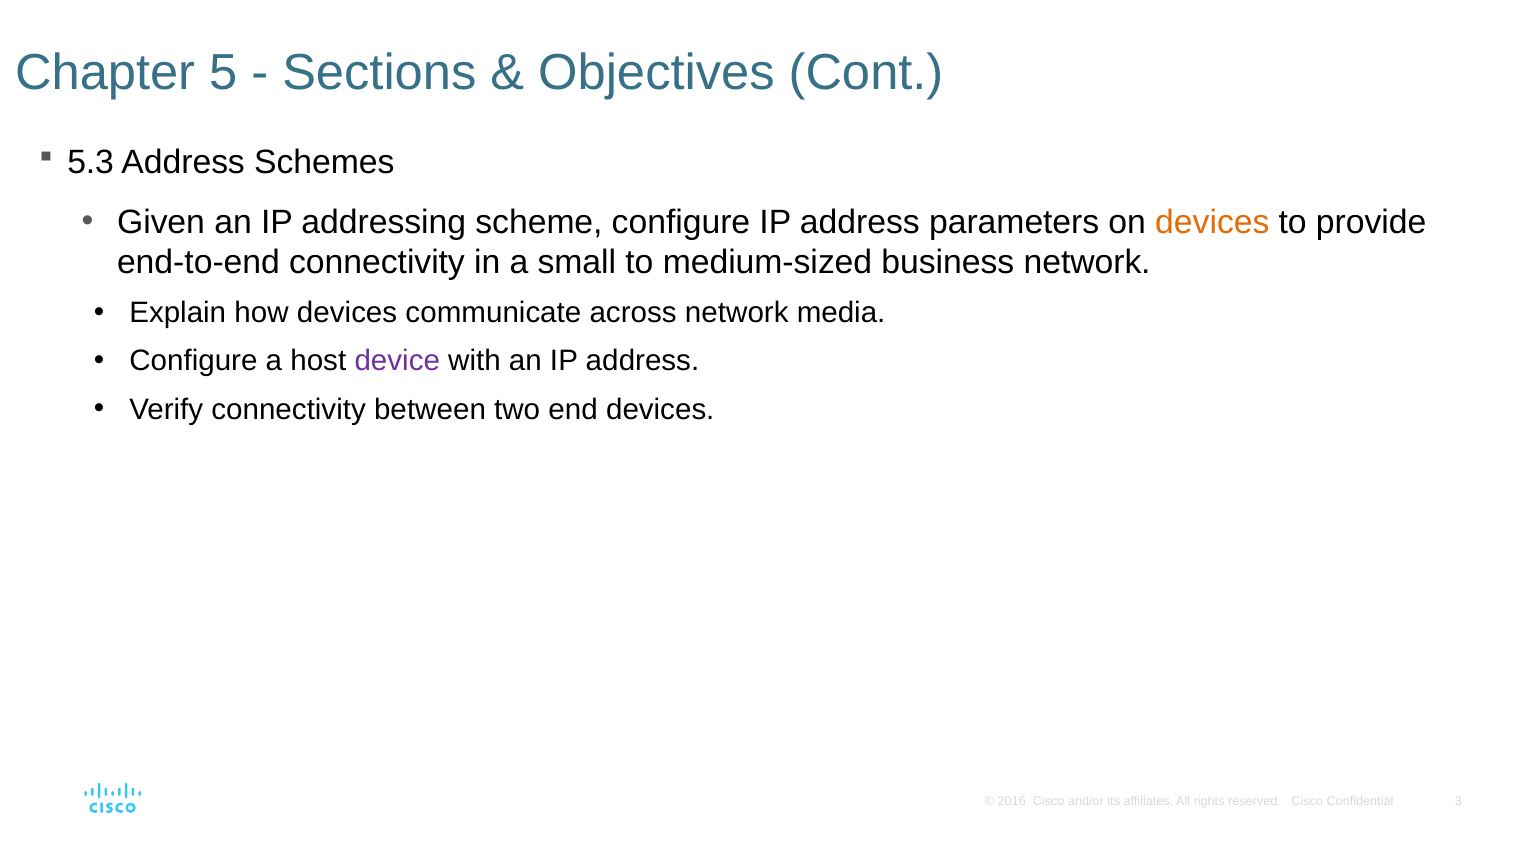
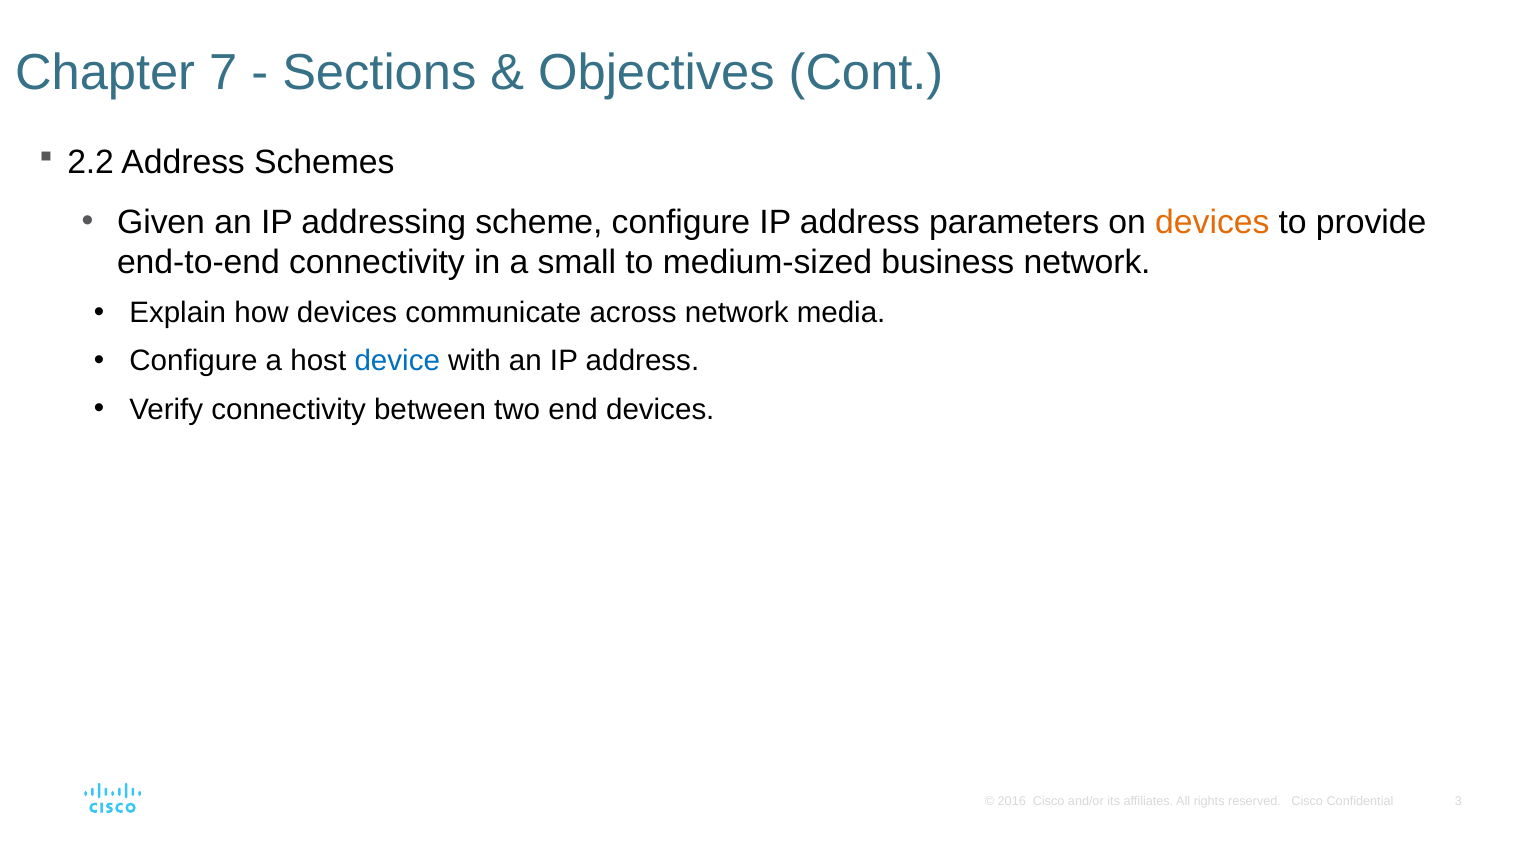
5: 5 -> 7
5.3: 5.3 -> 2.2
device colour: purple -> blue
